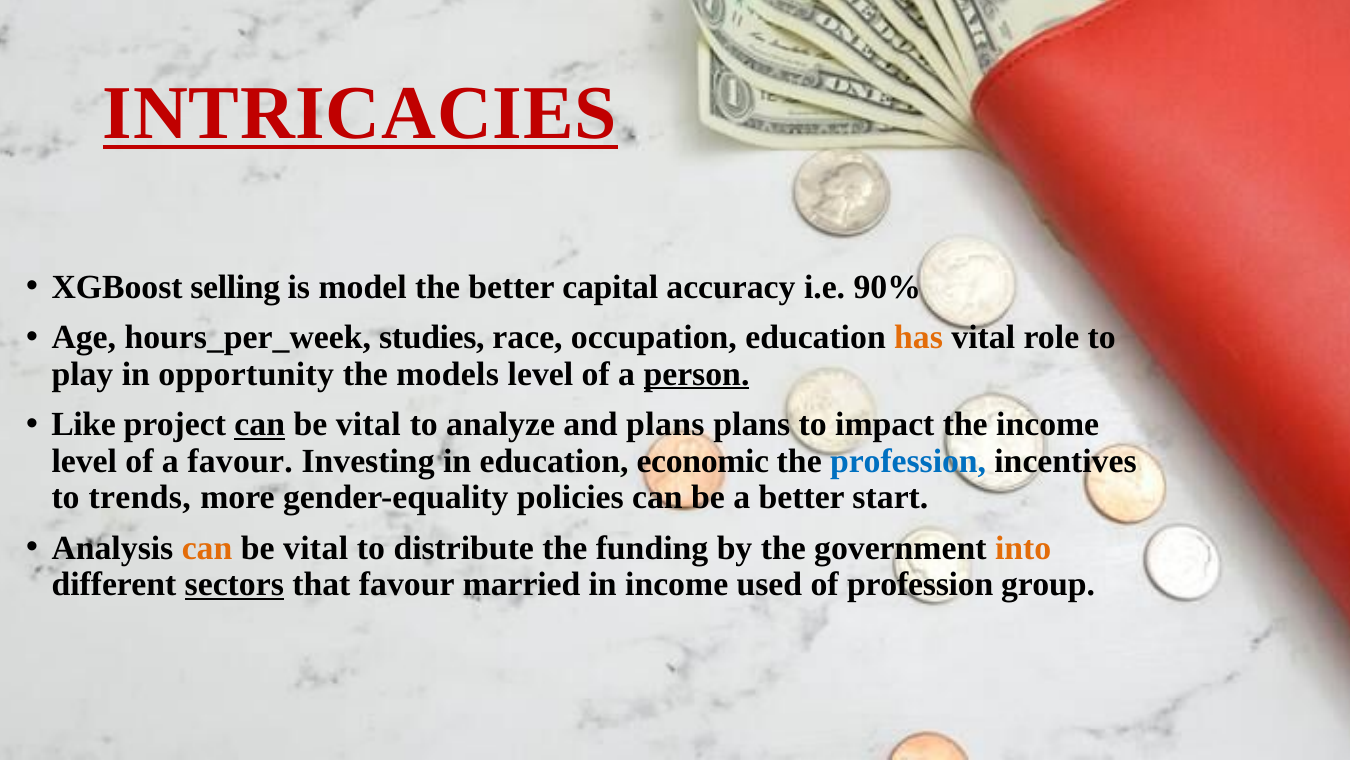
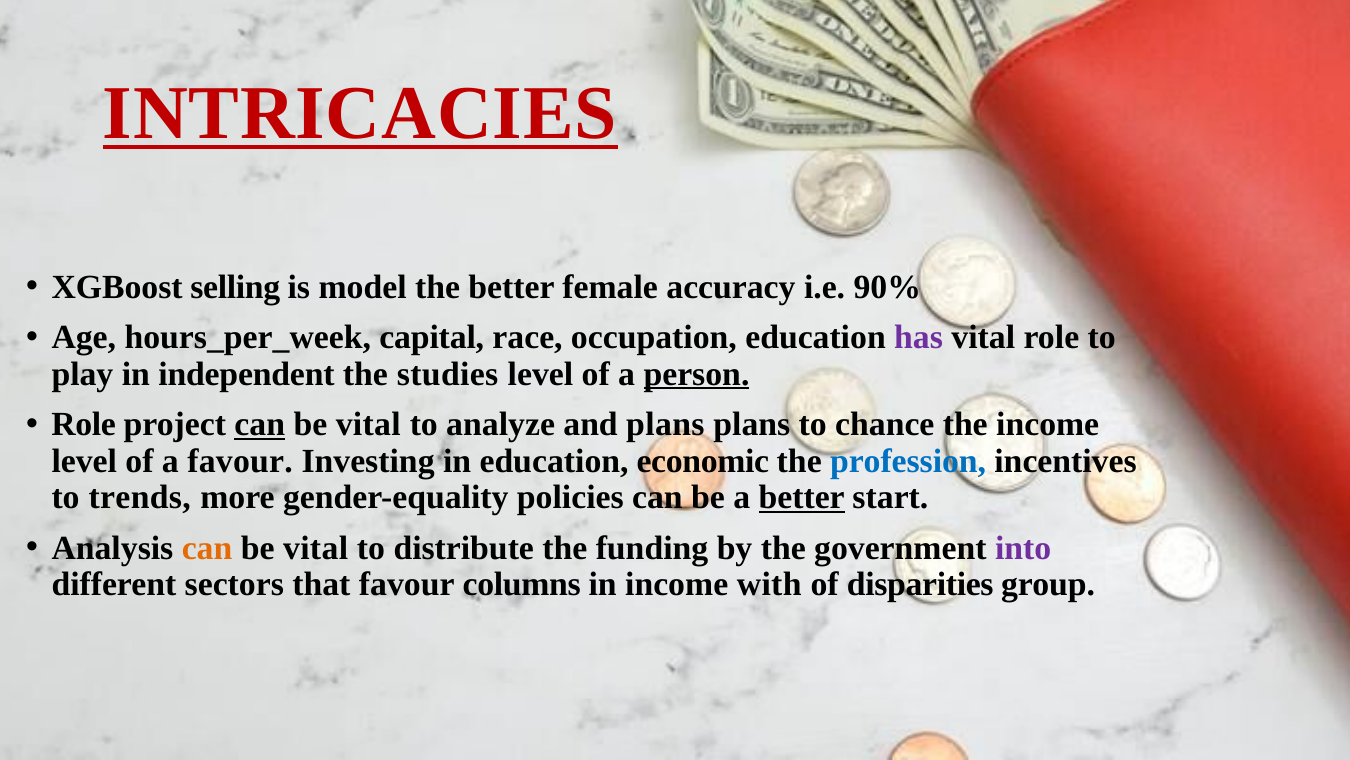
capital: capital -> female
studies: studies -> capital
has colour: orange -> purple
opportunity: opportunity -> independent
models: models -> studies
Like at (84, 424): Like -> Role
impact: impact -> chance
better at (802, 497) underline: none -> present
into colour: orange -> purple
sectors underline: present -> none
married: married -> columns
used: used -> with
of profession: profession -> disparities
